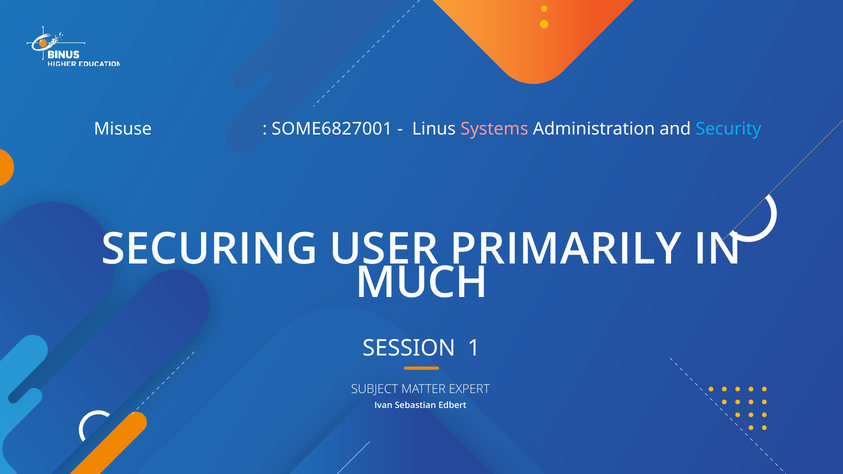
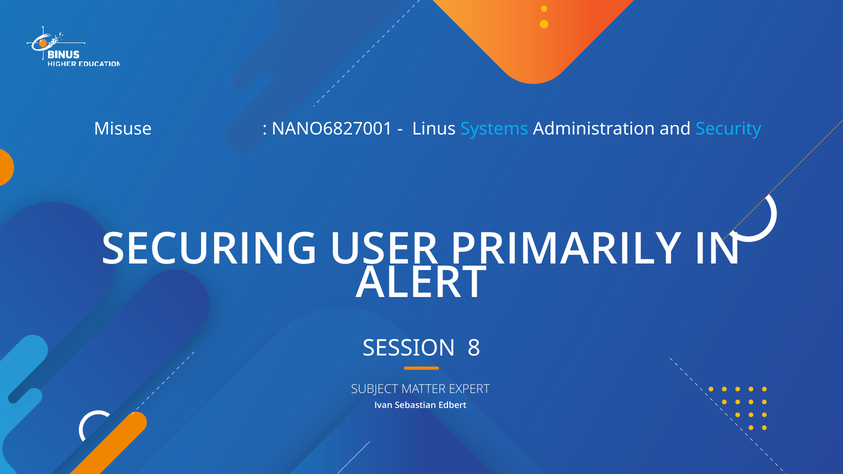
SOME6827001: SOME6827001 -> NANO6827001
Systems colour: pink -> light blue
MUCH: MUCH -> ALERT
1: 1 -> 8
